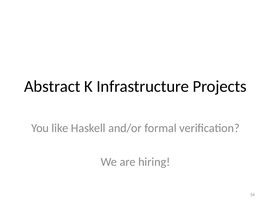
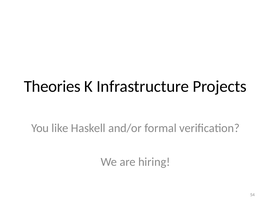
Abstract: Abstract -> Theories
